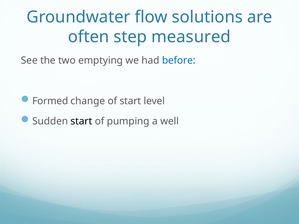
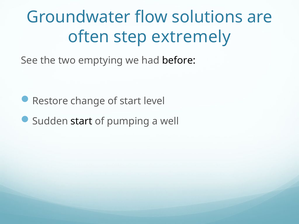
measured: measured -> extremely
before colour: blue -> black
Formed: Formed -> Restore
